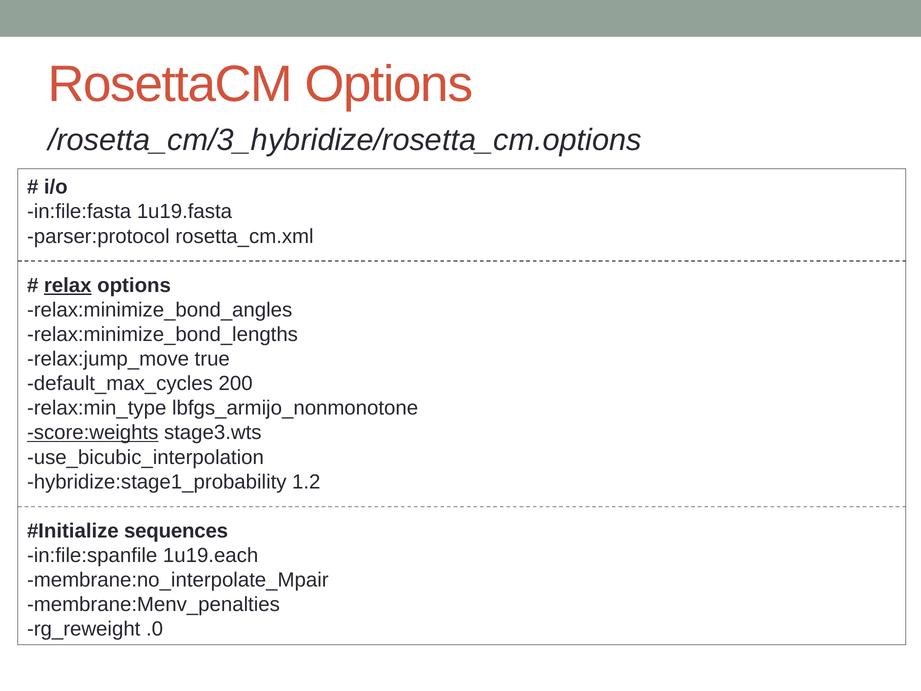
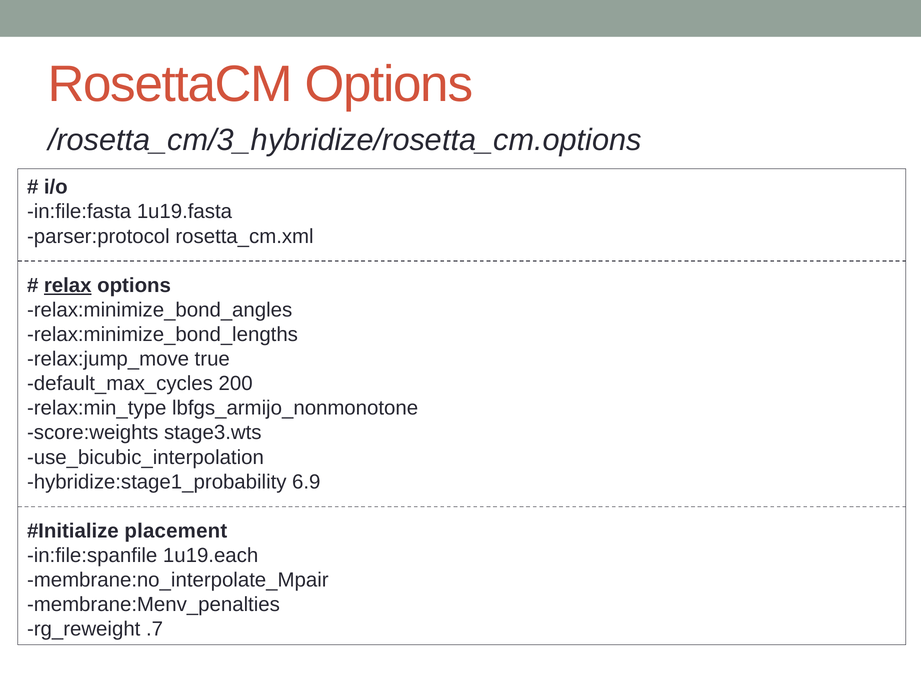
score:weights underline: present -> none
1.2: 1.2 -> 6.9
sequences: sequences -> placement
.0: .0 -> .7
